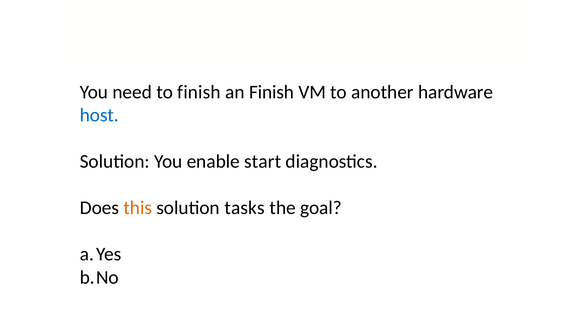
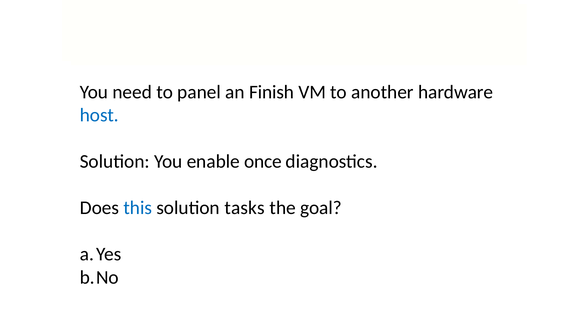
to finish: finish -> panel
start: start -> once
this colour: orange -> blue
